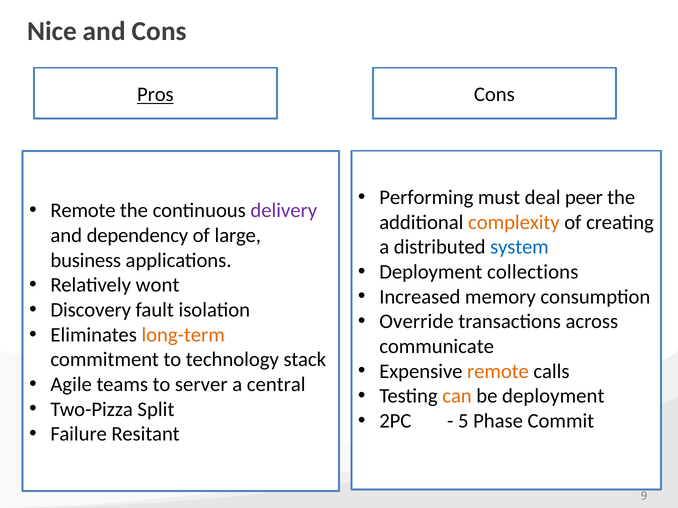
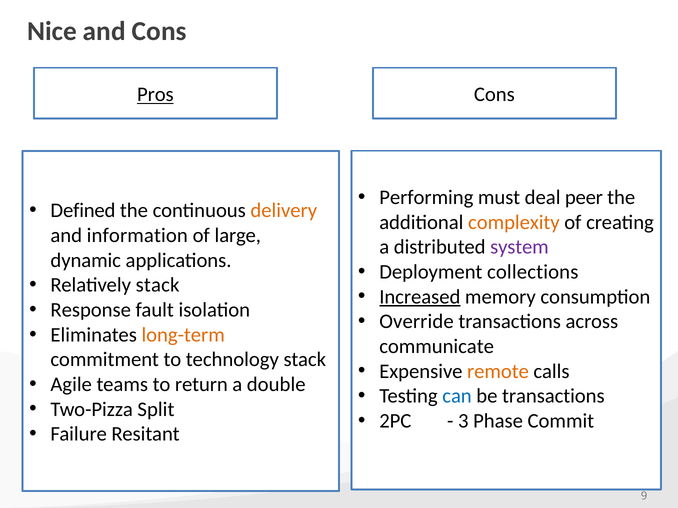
Remote at (83, 211): Remote -> Defined
delivery colour: purple -> orange
dependency: dependency -> information
system colour: blue -> purple
business: business -> dynamic
Relatively wont: wont -> stack
Increased underline: none -> present
Discovery: Discovery -> Response
server: server -> return
central: central -> double
can colour: orange -> blue
be deployment: deployment -> transactions
5: 5 -> 3
